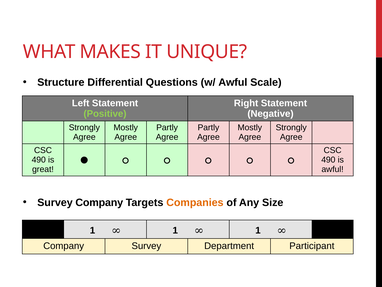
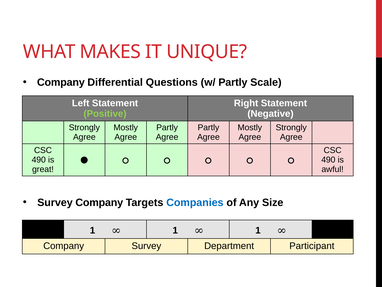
Structure at (61, 82): Structure -> Company
w/ Awful: Awful -> Partly
Companies colour: orange -> blue
